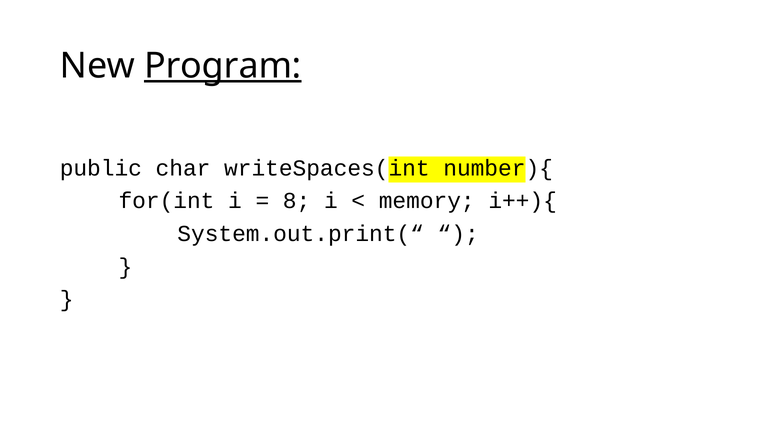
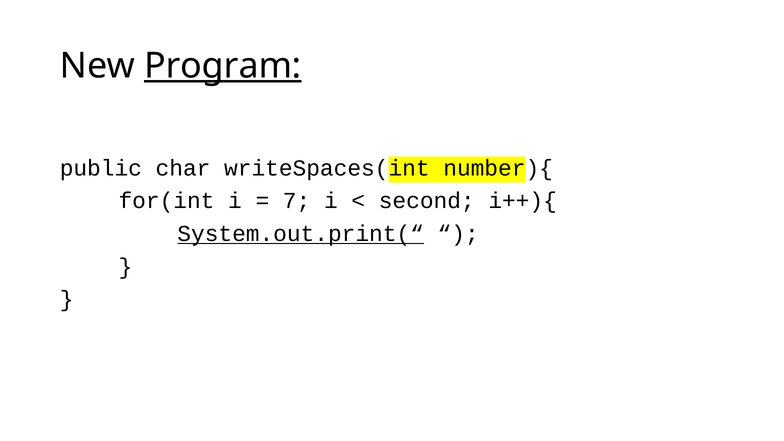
8: 8 -> 7
memory: memory -> second
System.out.print(“ underline: none -> present
